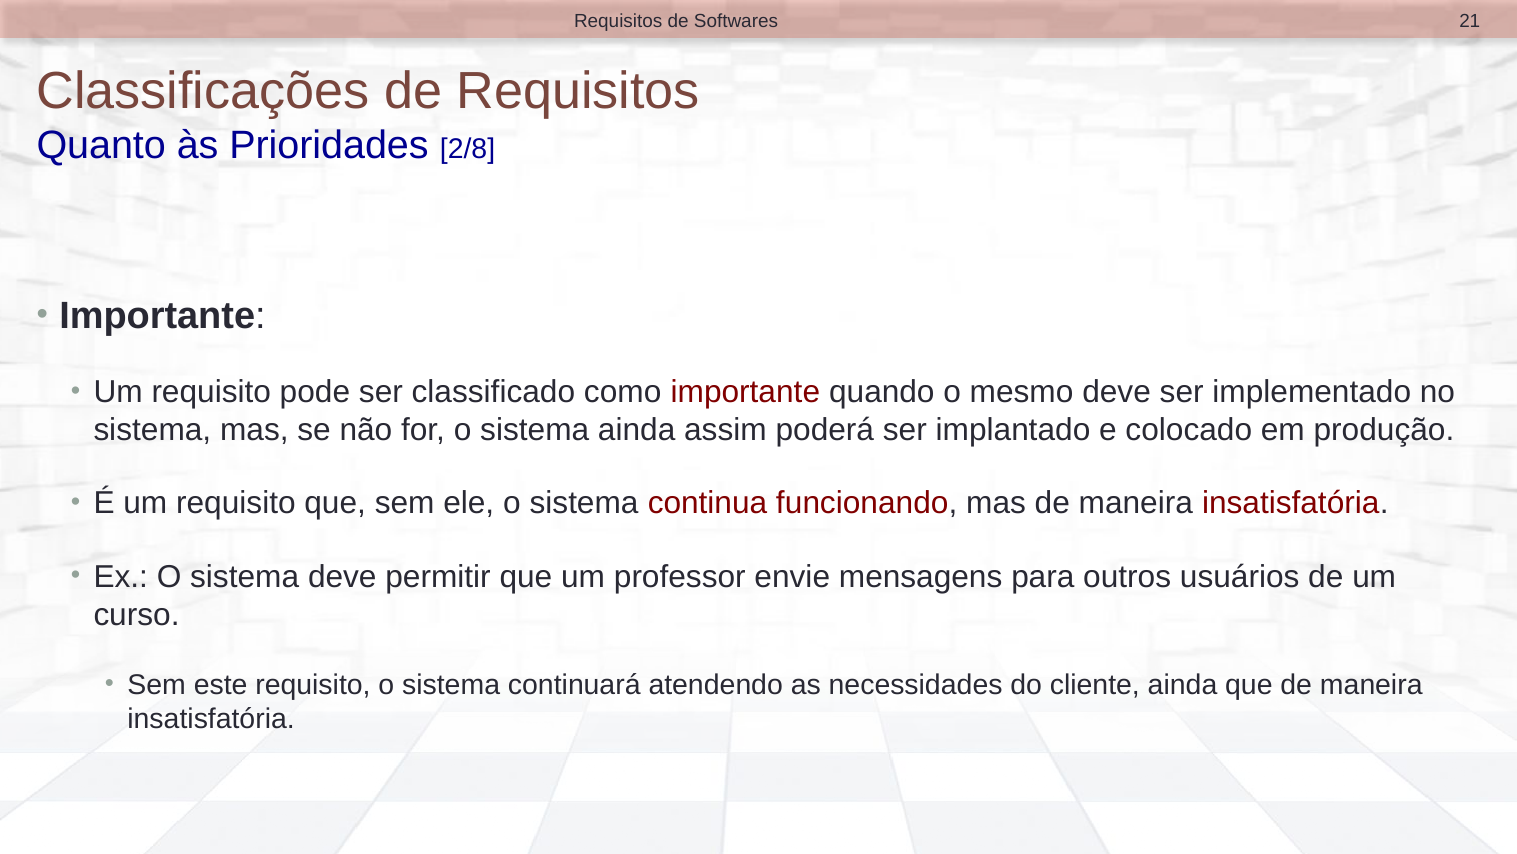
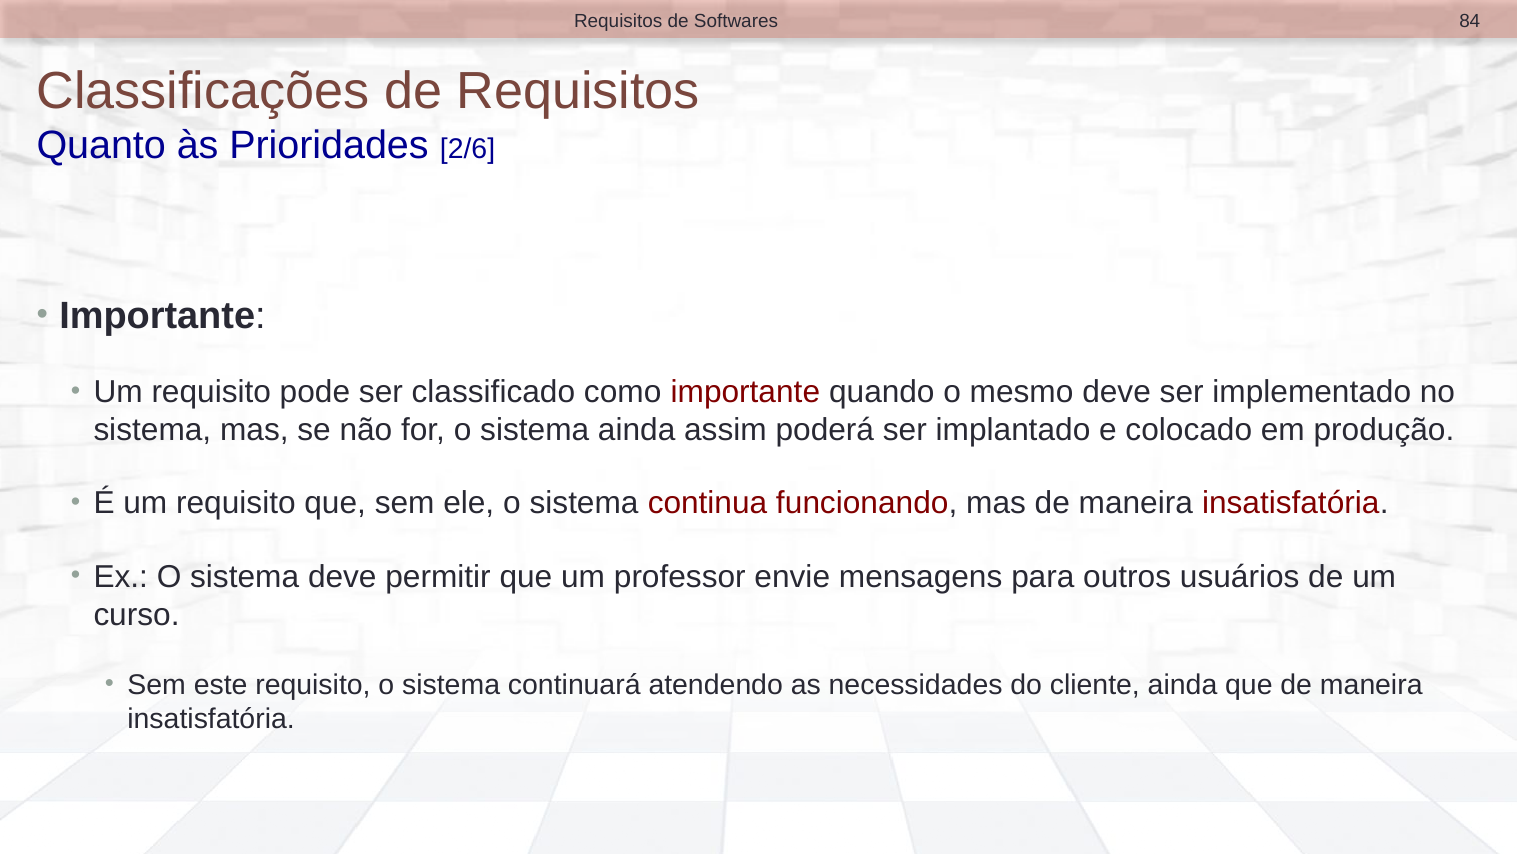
21: 21 -> 84
2/8: 2/8 -> 2/6
